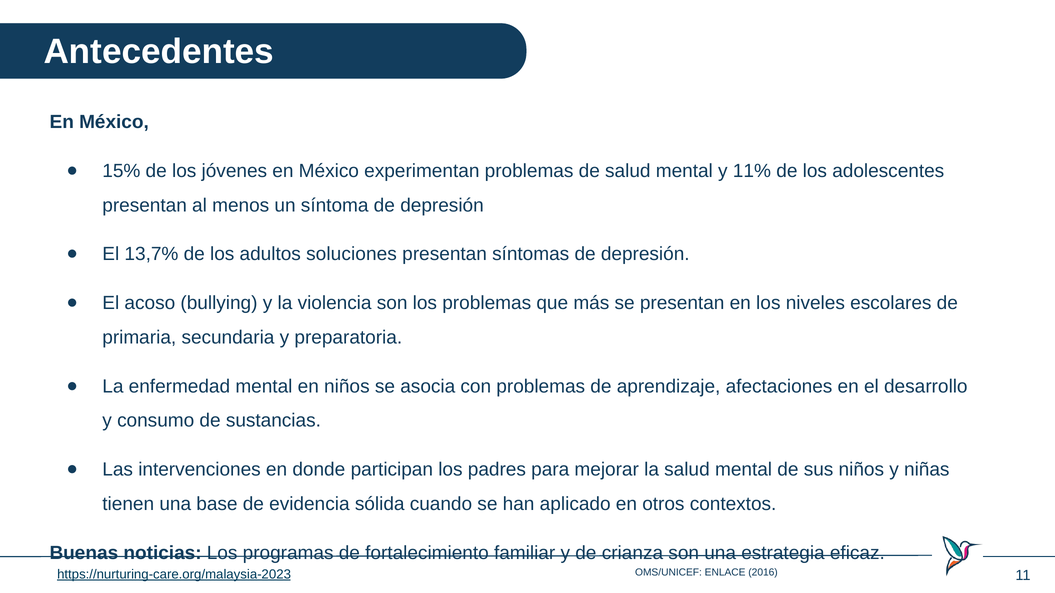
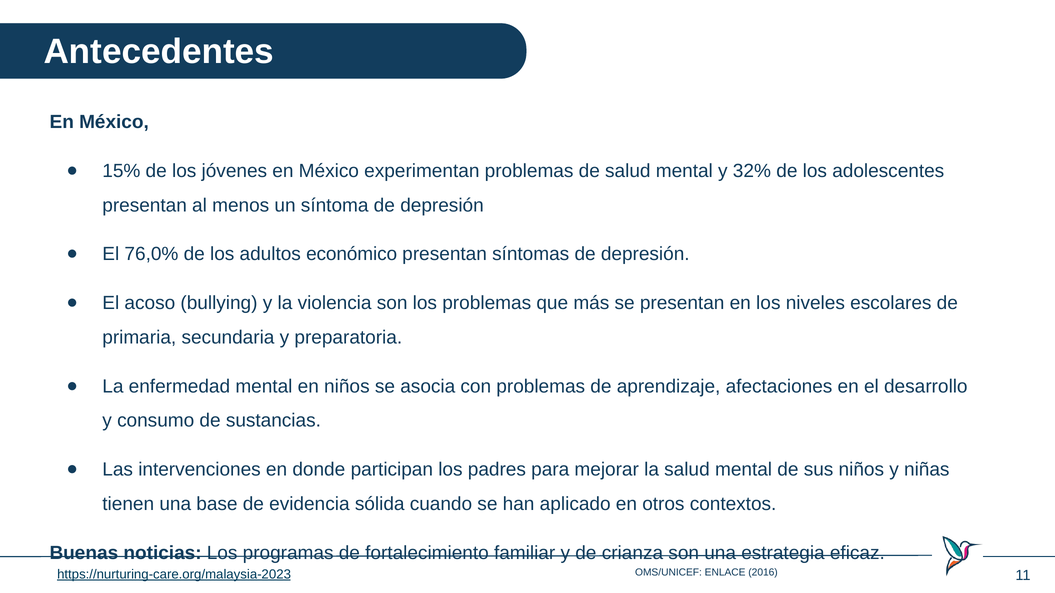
11%: 11% -> 32%
13,7%: 13,7% -> 76,0%
soluciones: soluciones -> económico
